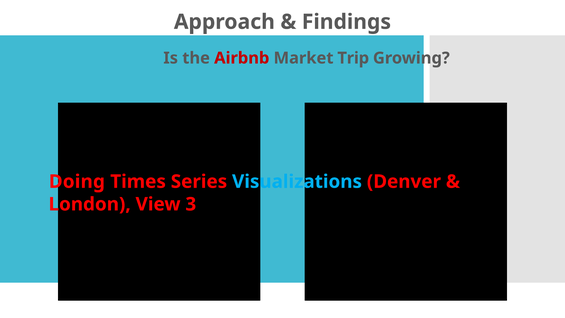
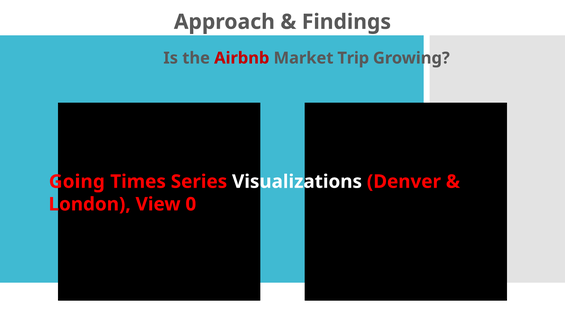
Doing: Doing -> Going
Visualizations colour: light blue -> white
3: 3 -> 0
